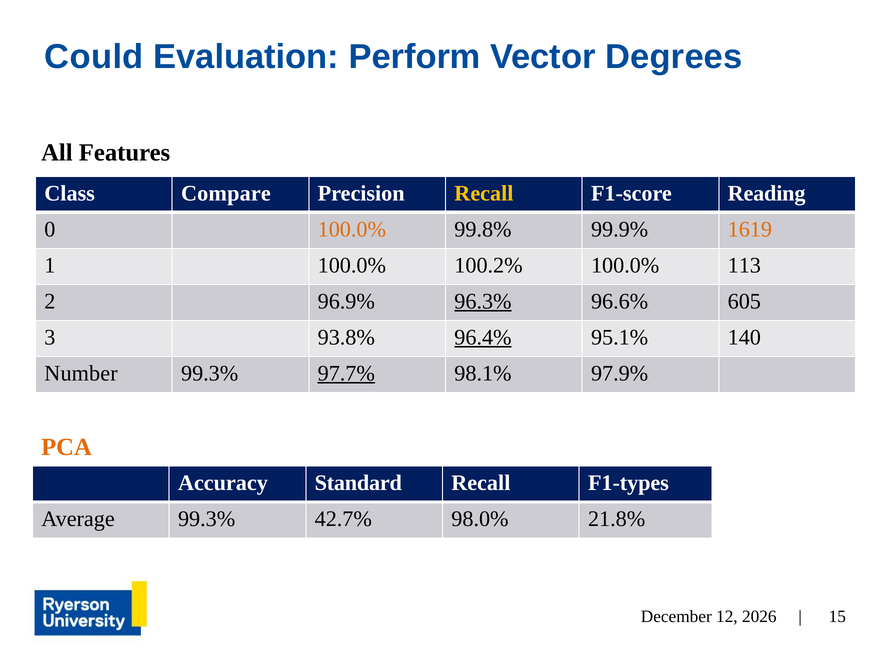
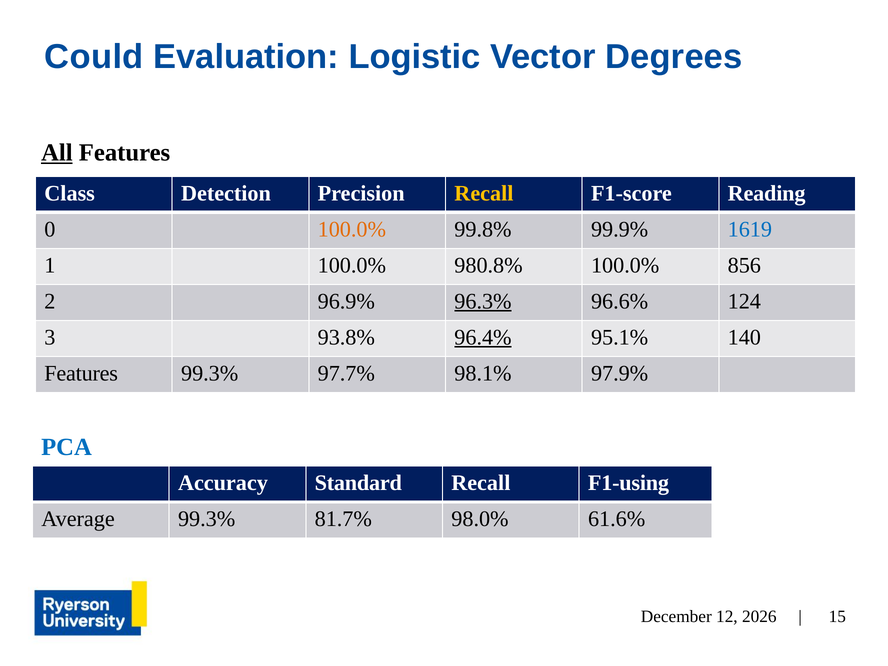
Perform: Perform -> Logistic
All underline: none -> present
Compare: Compare -> Detection
1619 colour: orange -> blue
100.2%: 100.2% -> 980.8%
113: 113 -> 856
605: 605 -> 124
Number at (81, 373): Number -> Features
97.7% underline: present -> none
PCA colour: orange -> blue
F1-types: F1-types -> F1-using
42.7%: 42.7% -> 81.7%
21.8%: 21.8% -> 61.6%
